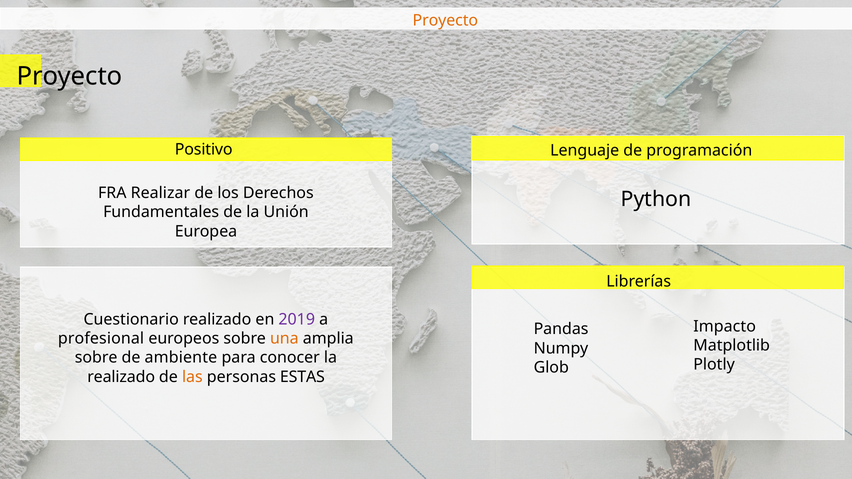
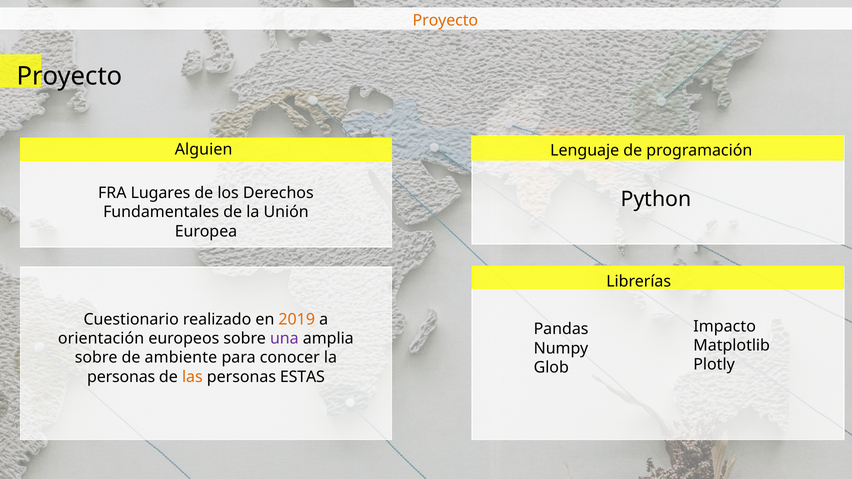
Positivo: Positivo -> Alguien
Realizar: Realizar -> Lugares
2019 colour: purple -> orange
profesional: profesional -> orientación
una colour: orange -> purple
realizado at (121, 377): realizado -> personas
